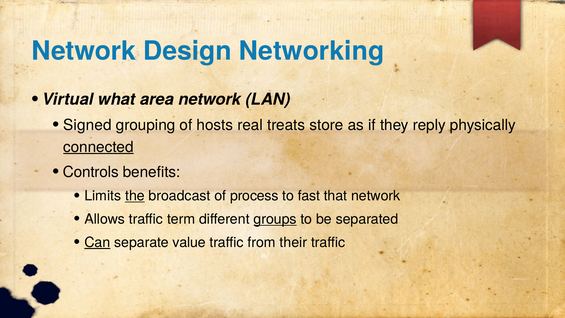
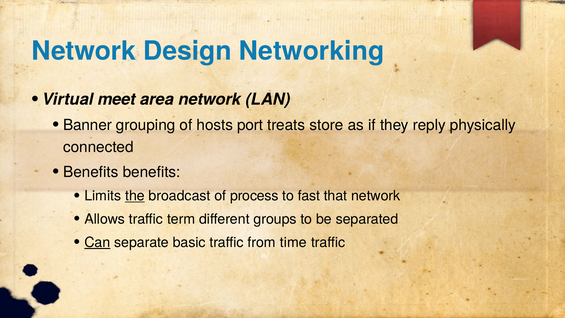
what: what -> meet
Signed: Signed -> Banner
real: real -> port
connected underline: present -> none
Controls at (91, 172): Controls -> Benefits
groups underline: present -> none
value: value -> basic
their: their -> time
